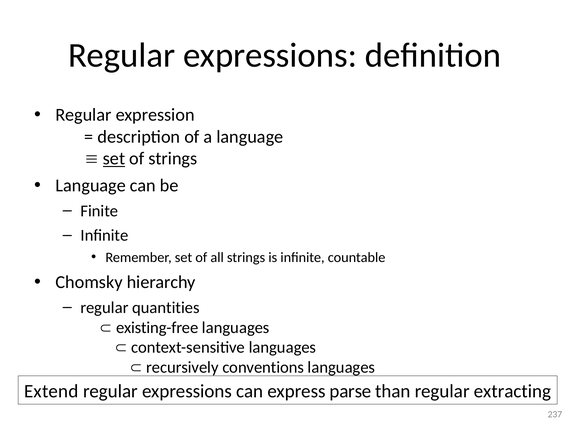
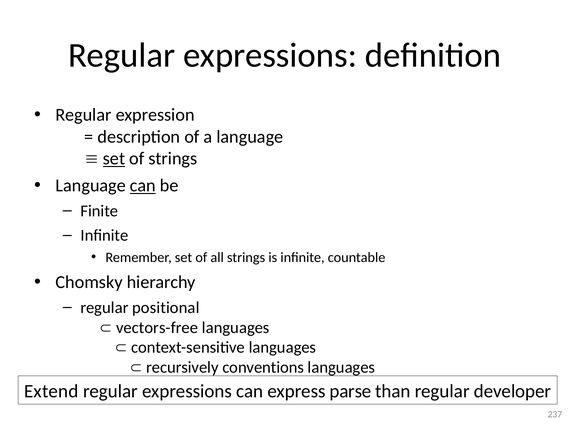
can at (143, 185) underline: none -> present
quantities: quantities -> positional
existing-free: existing-free -> vectors-free
extracting: extracting -> developer
